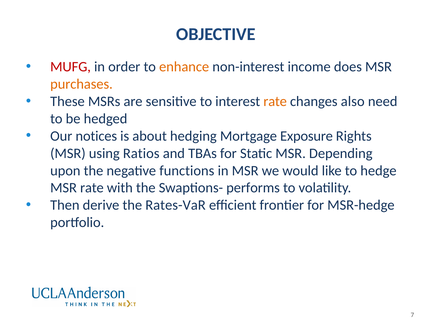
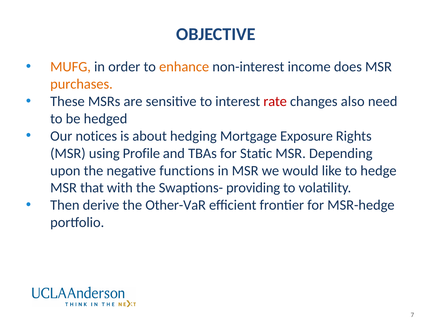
MUFG colour: red -> orange
rate at (275, 101) colour: orange -> red
Ratios: Ratios -> Profile
MSR rate: rate -> that
performs: performs -> providing
Rates-VaR: Rates-VaR -> Other-VaR
